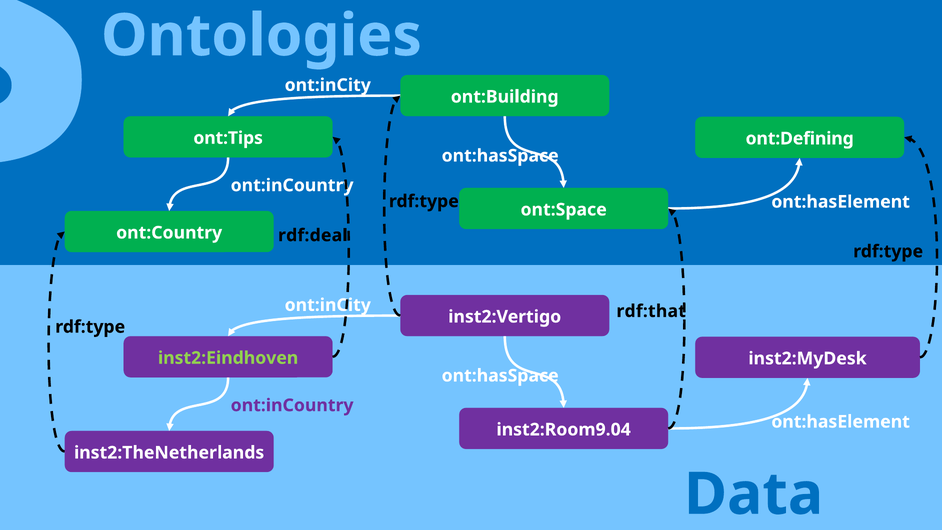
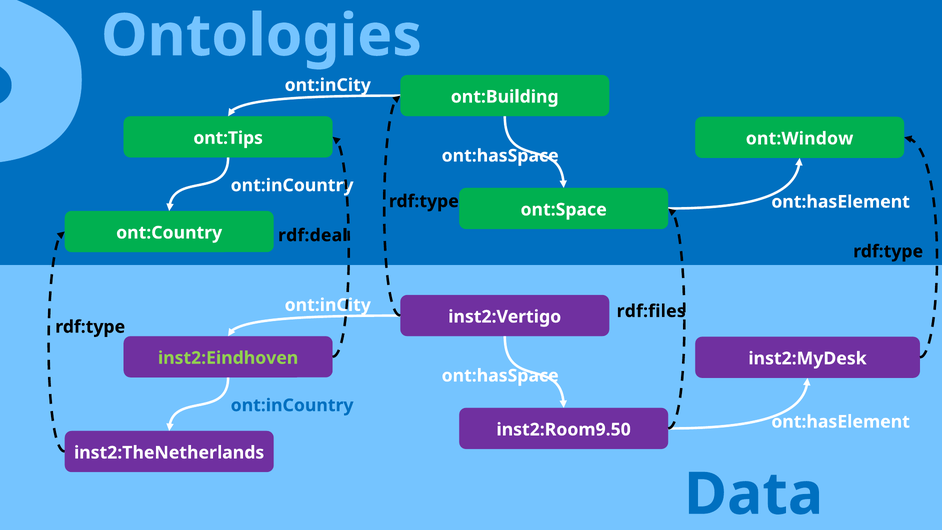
ont:Defining: ont:Defining -> ont:Window
rdf:that: rdf:that -> rdf:files
ont:inCountry at (292, 405) colour: purple -> blue
inst2:Room9.04: inst2:Room9.04 -> inst2:Room9.50
